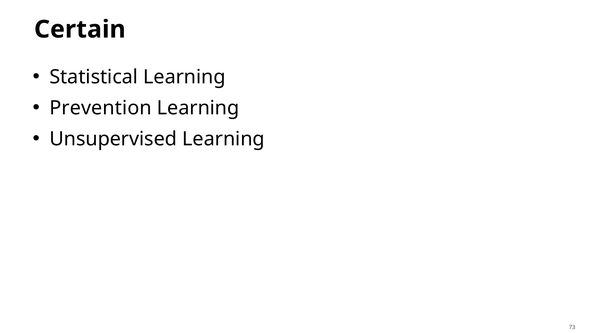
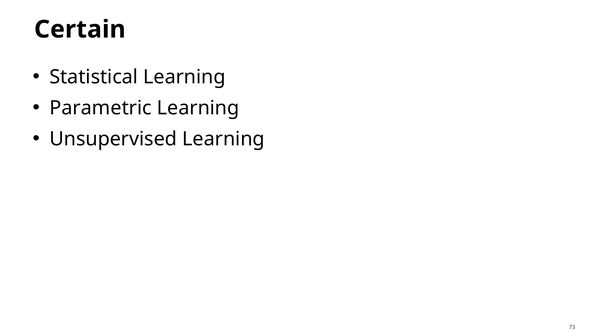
Prevention: Prevention -> Parametric
